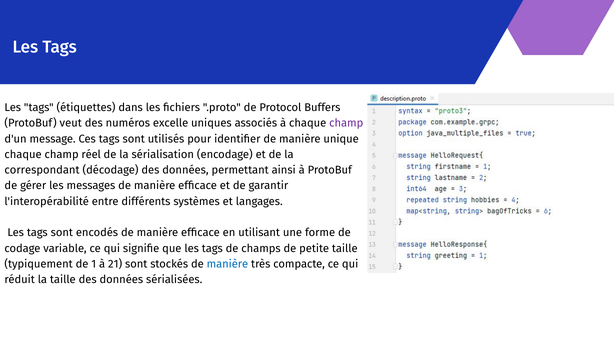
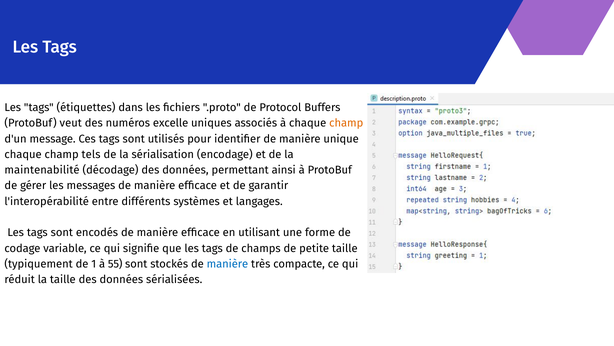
champ at (346, 123) colour: purple -> orange
réel: réel -> tels
correspondant: correspondant -> maintenabilité
21: 21 -> 55
